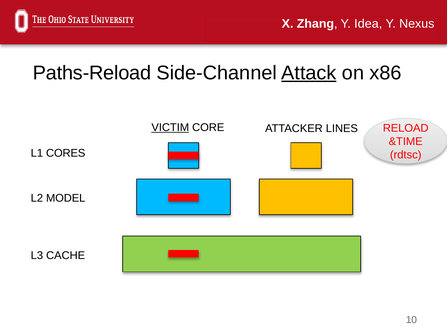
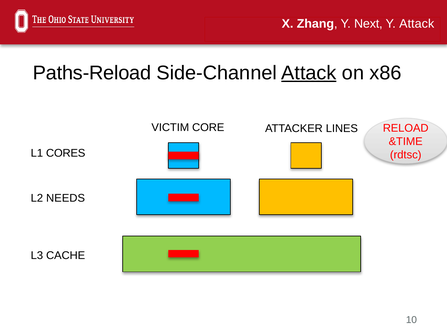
Idea: Idea -> Next
Y Nexus: Nexus -> Attack
VICTIM underline: present -> none
MODEL: MODEL -> NEEDS
